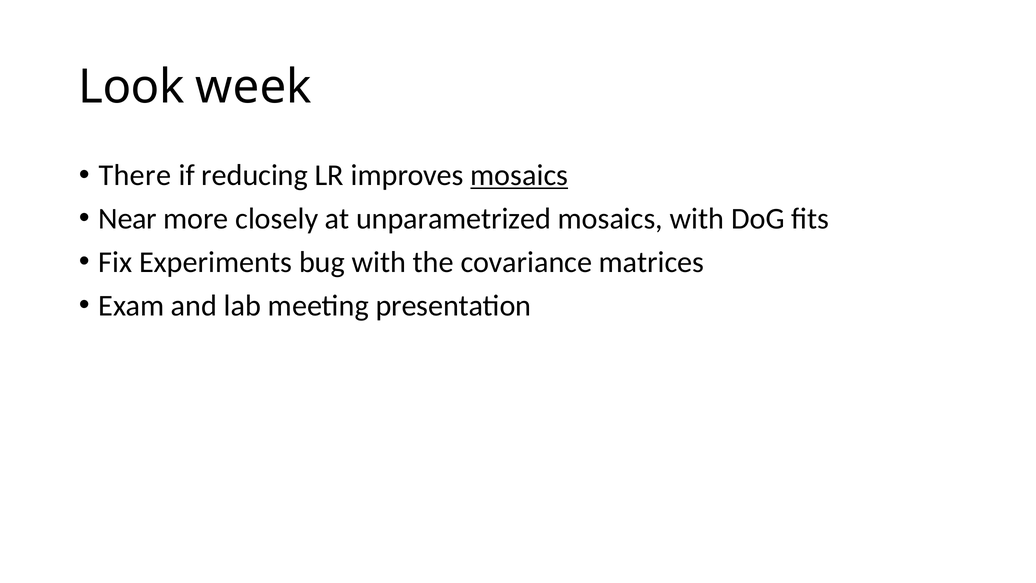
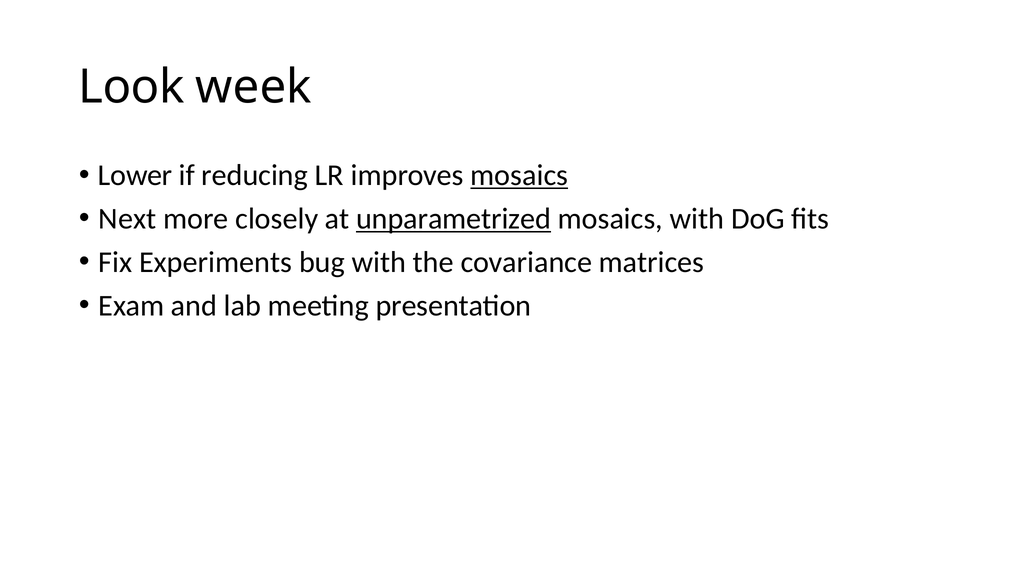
There: There -> Lower
Near: Near -> Next
unparametrized underline: none -> present
